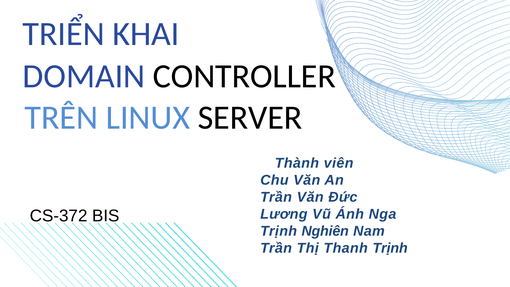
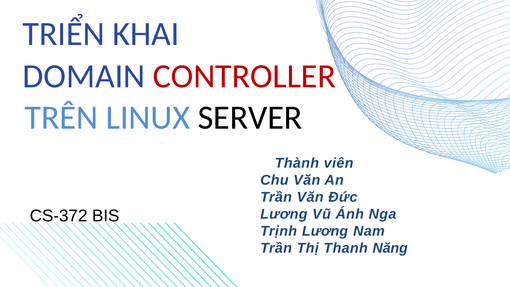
CONTROLLER colour: black -> red
Trịnh Nghiên: Nghiên -> Lương
Thanh Trịnh: Trịnh -> Năng
